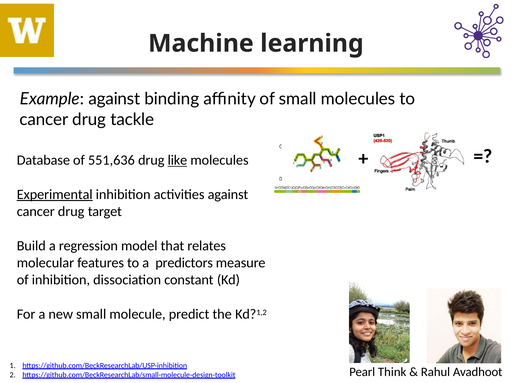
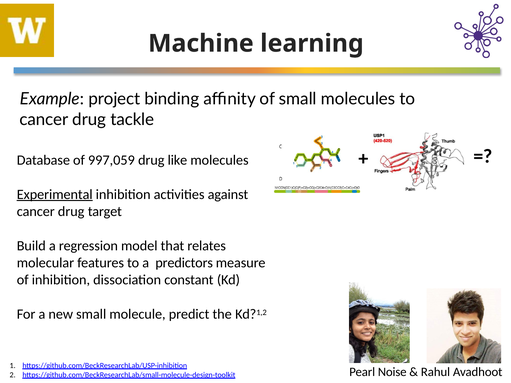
Example against: against -> project
551,636: 551,636 -> 997,059
like underline: present -> none
Think: Think -> Noise
